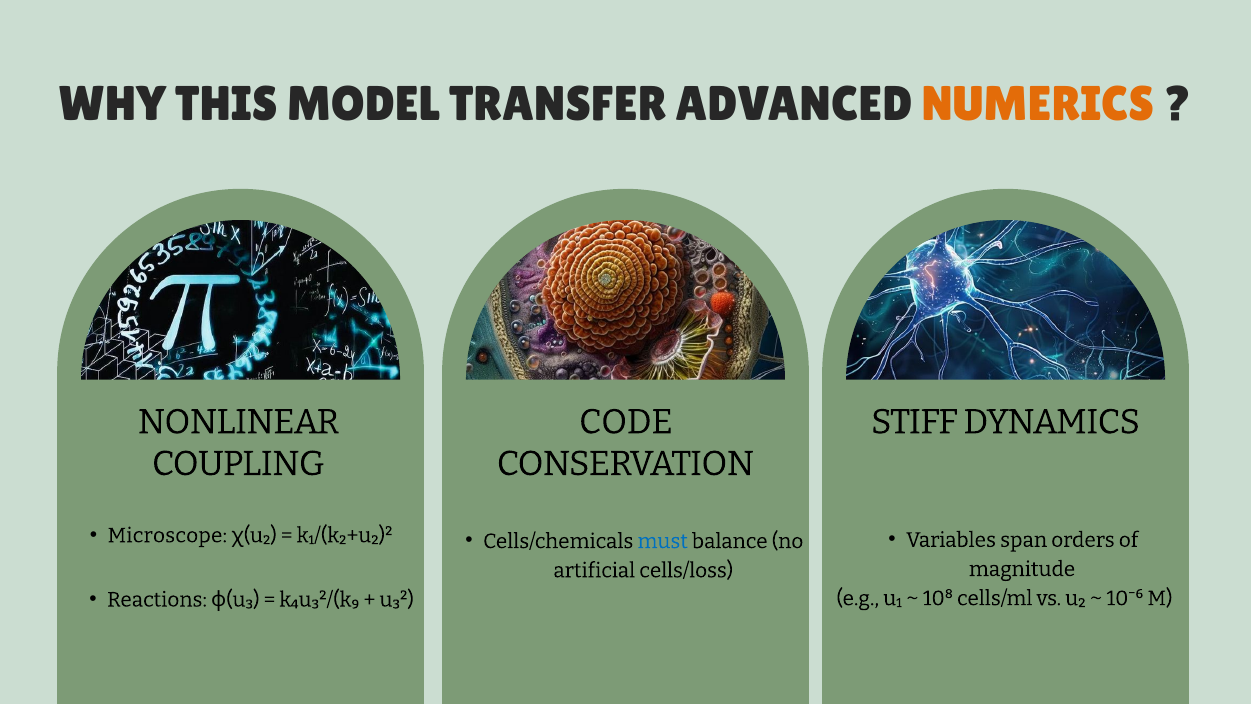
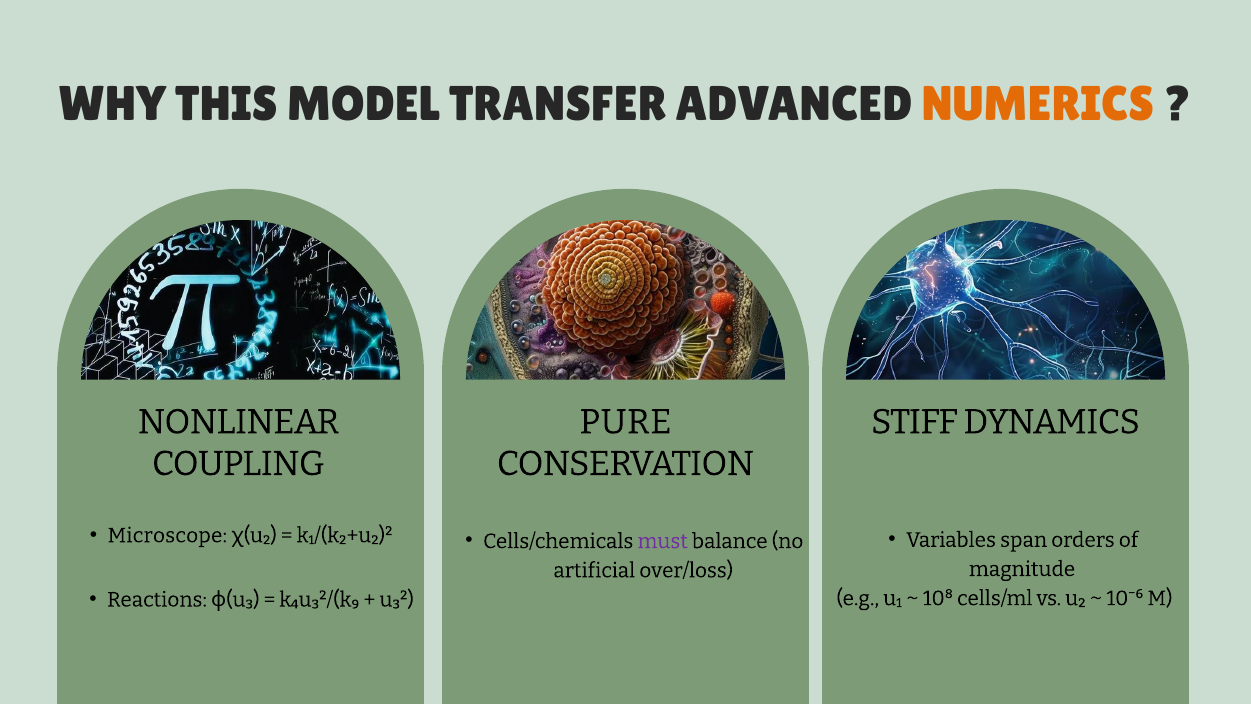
CODE: CODE -> PURE
must colour: blue -> purple
cells/loss: cells/loss -> over/loss
